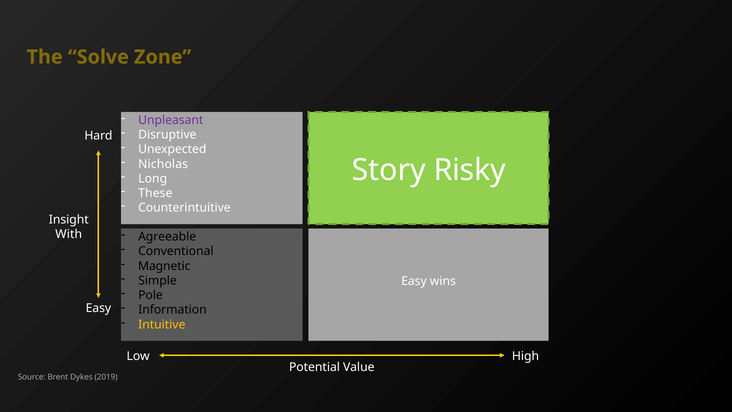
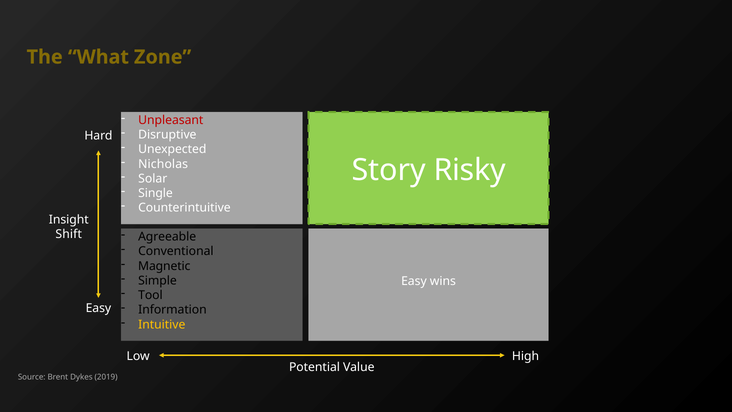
Solve: Solve -> What
Unpleasant colour: purple -> red
Long: Long -> Solar
These: These -> Single
With: With -> Shift
Pole: Pole -> Tool
